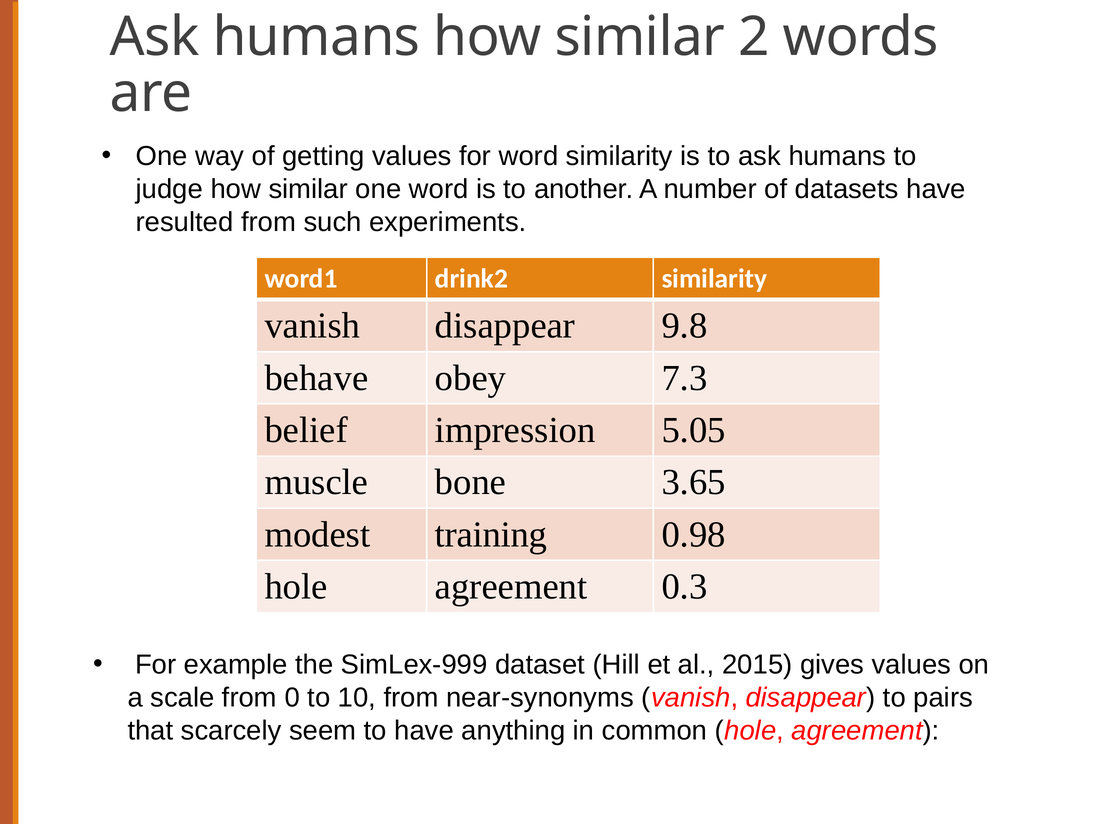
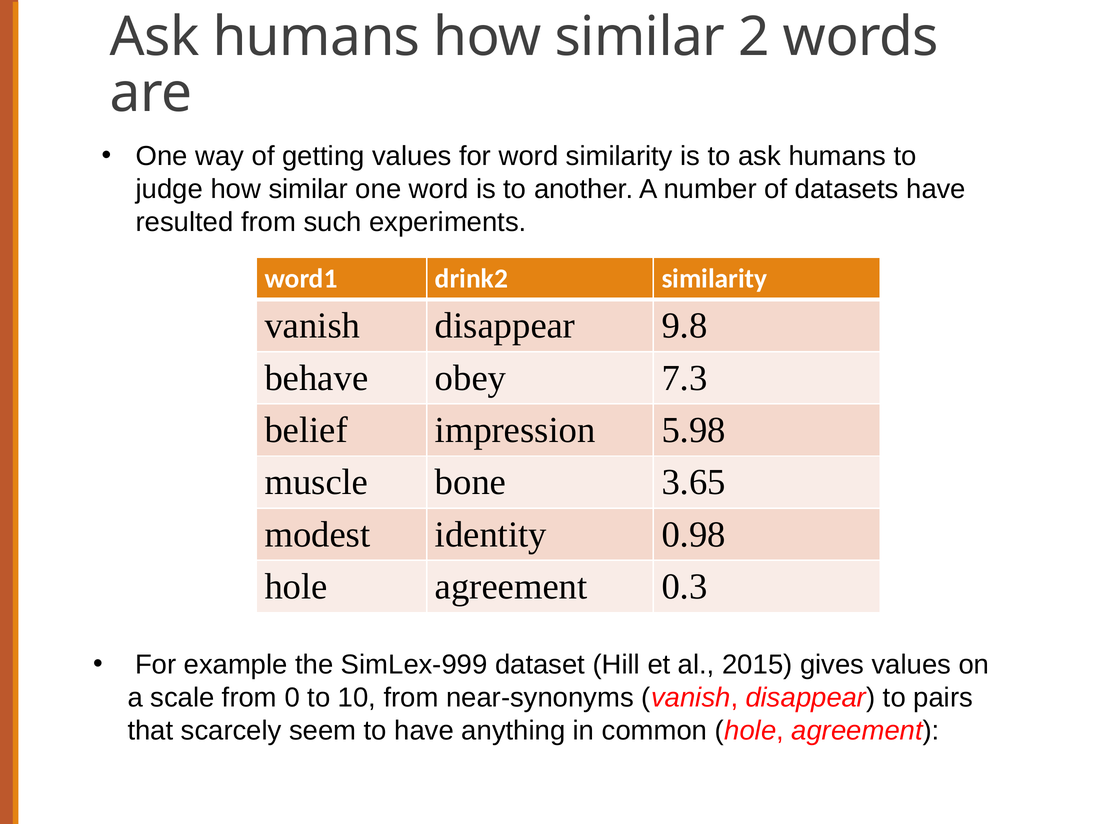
5.05: 5.05 -> 5.98
training: training -> identity
